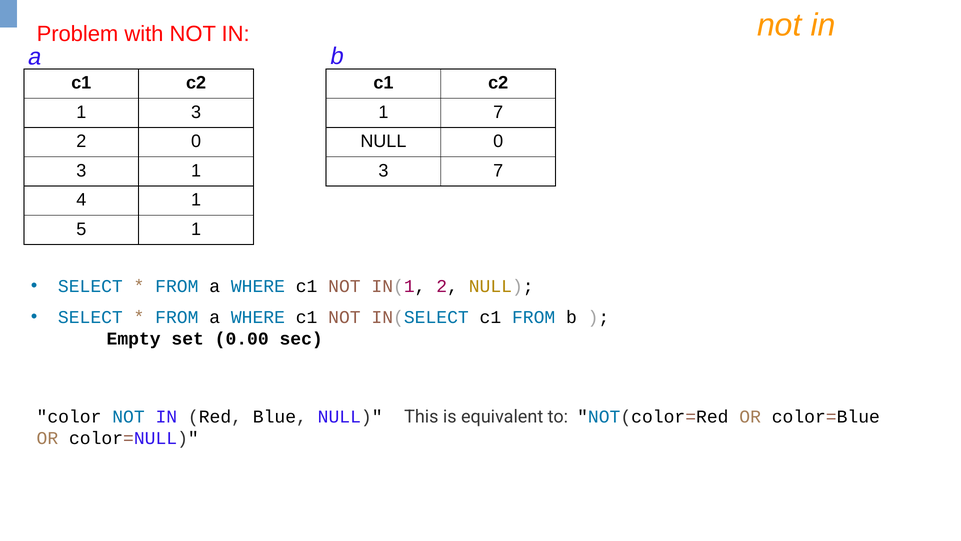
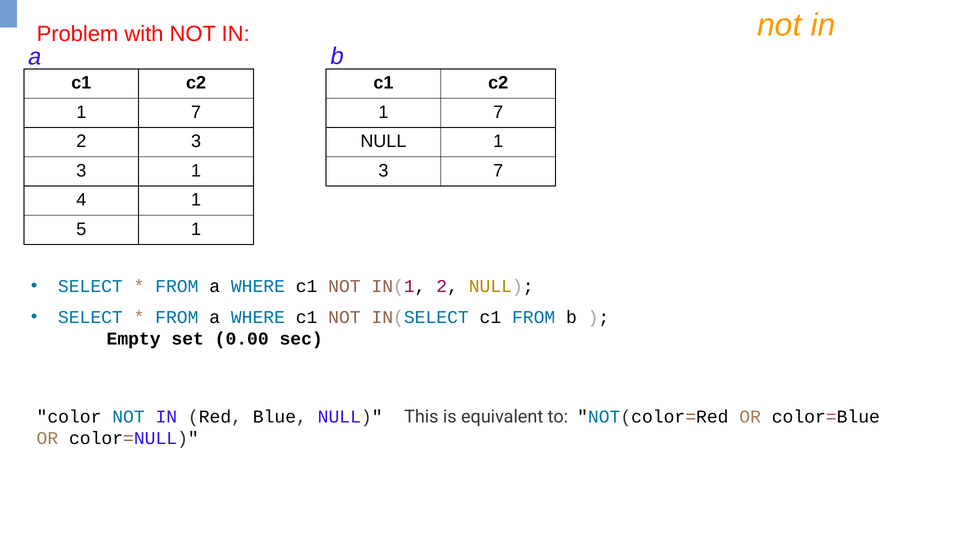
3 at (196, 112): 3 -> 7
2 0: 0 -> 3
NULL 0: 0 -> 1
